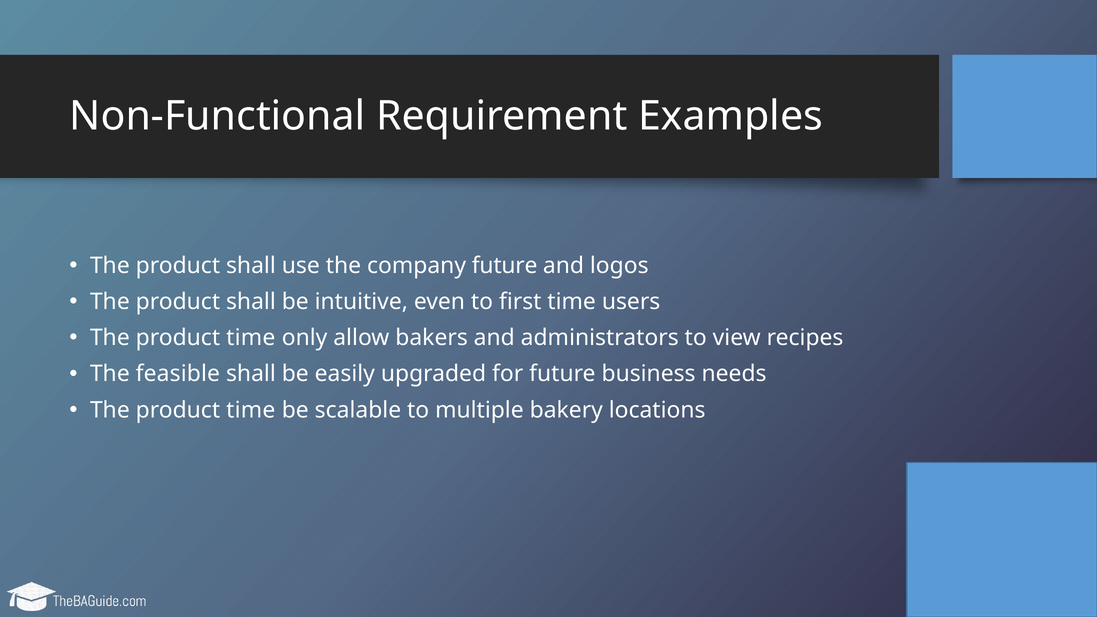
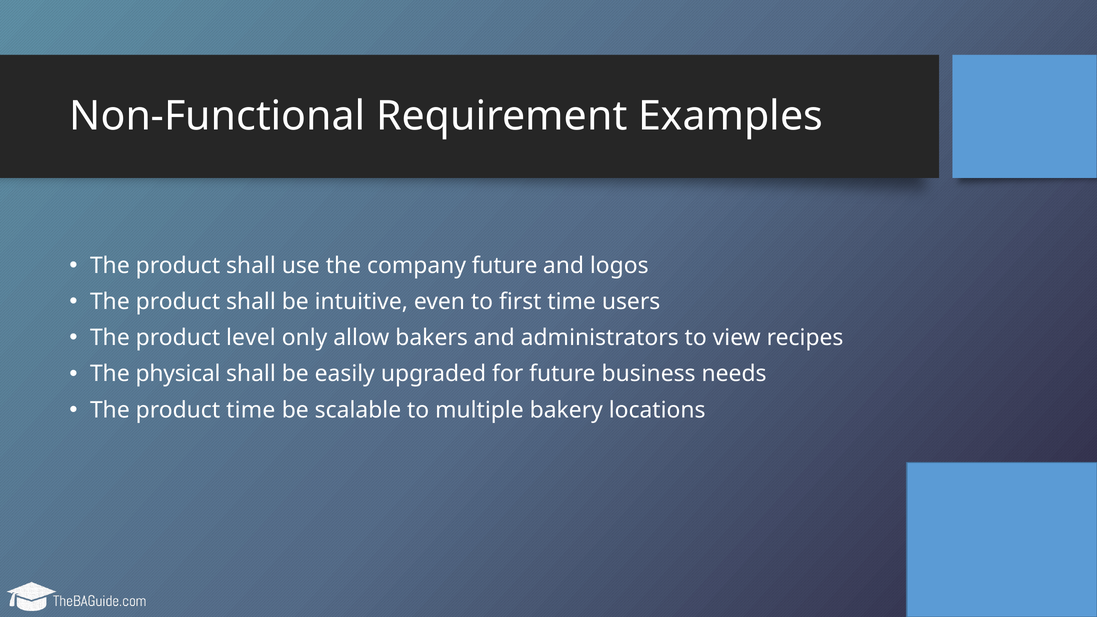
time at (251, 338): time -> level
feasible: feasible -> physical
